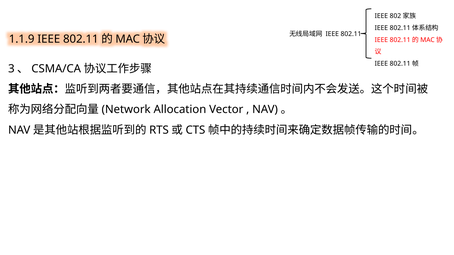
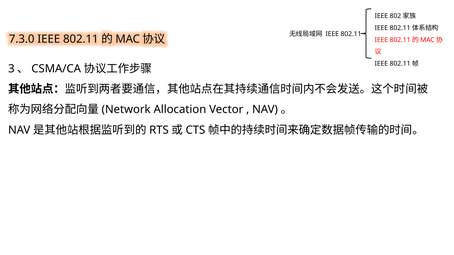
1.1.9: 1.1.9 -> 7.3.0
